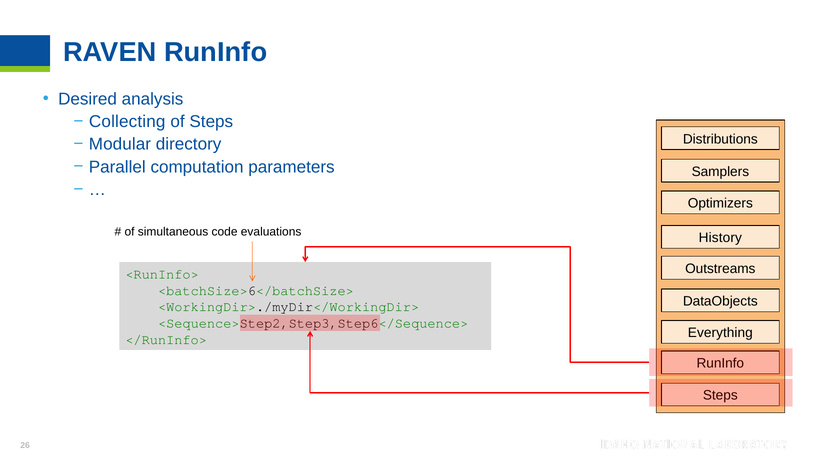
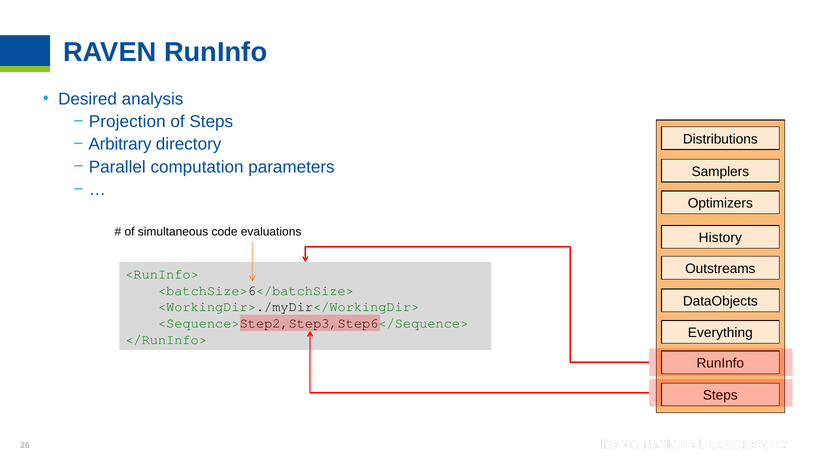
Collecting: Collecting -> Projection
Modular: Modular -> Arbitrary
